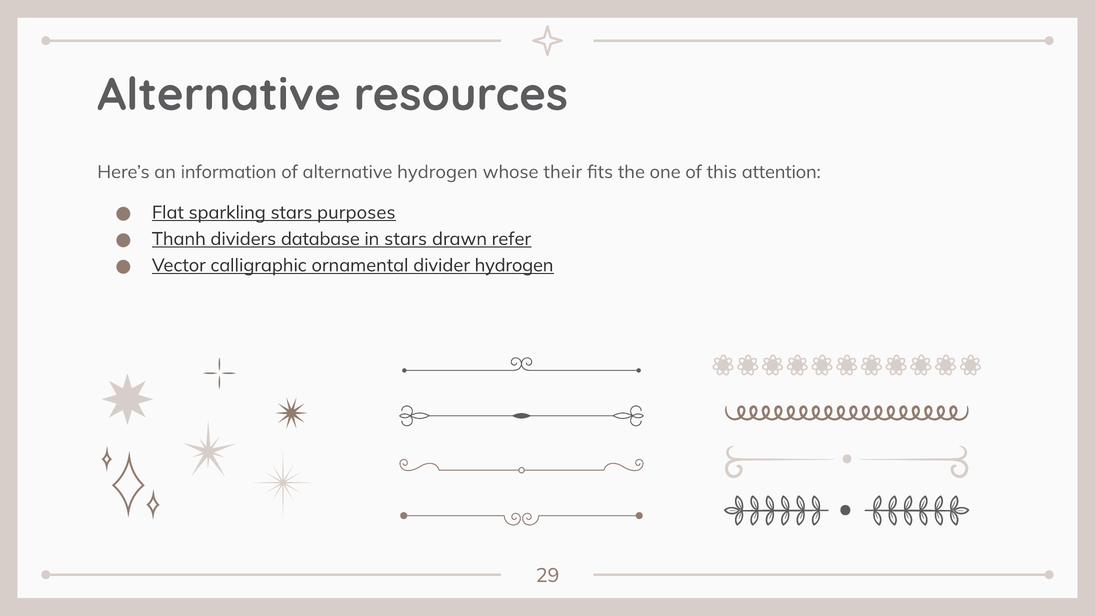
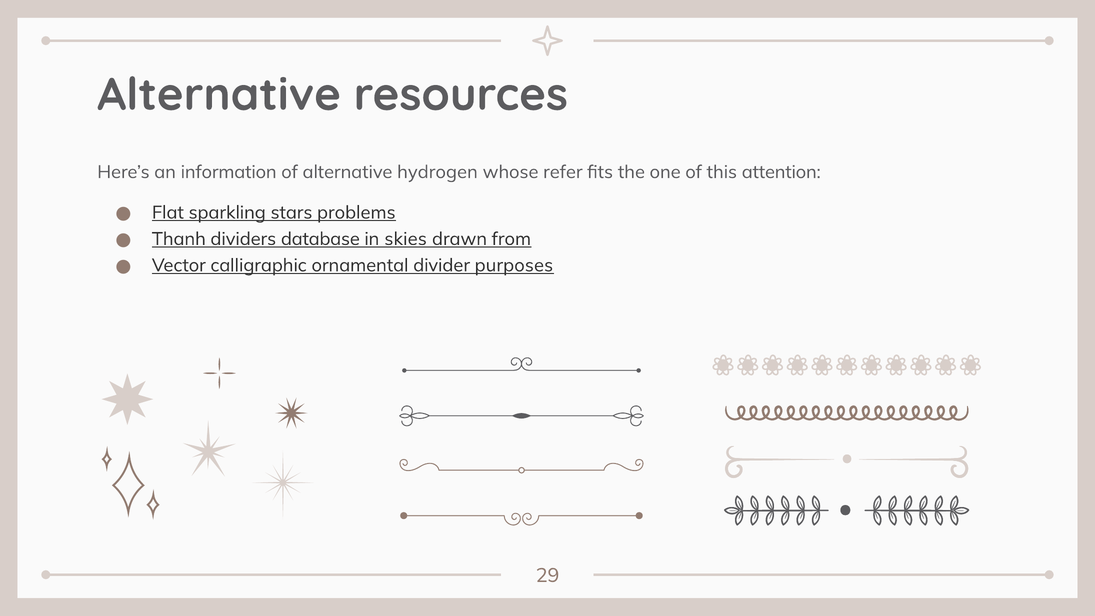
their: their -> refer
purposes: purposes -> problems
in stars: stars -> skies
refer: refer -> from
divider hydrogen: hydrogen -> purposes
